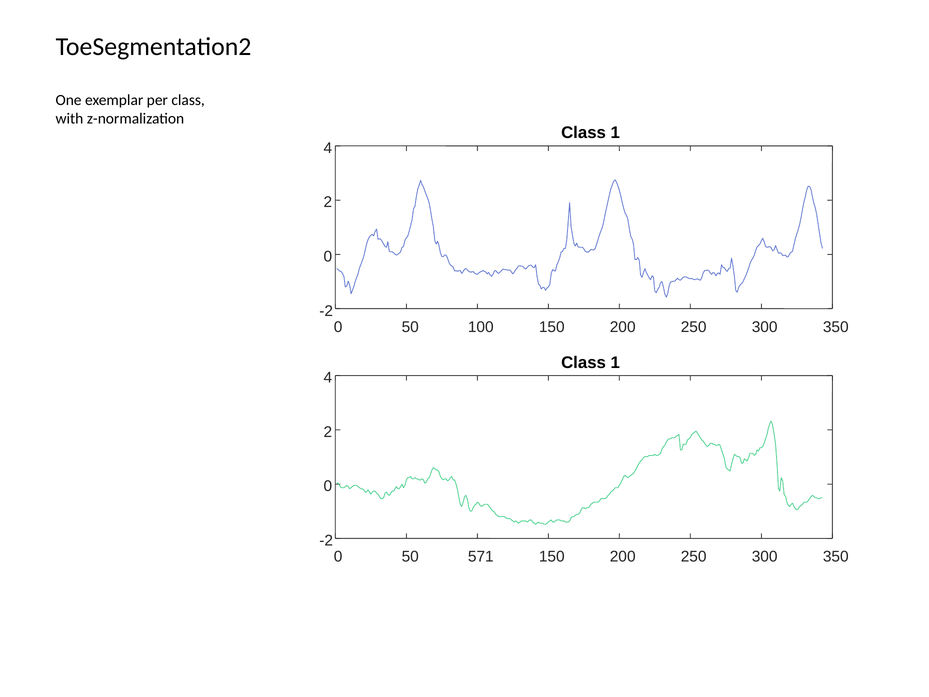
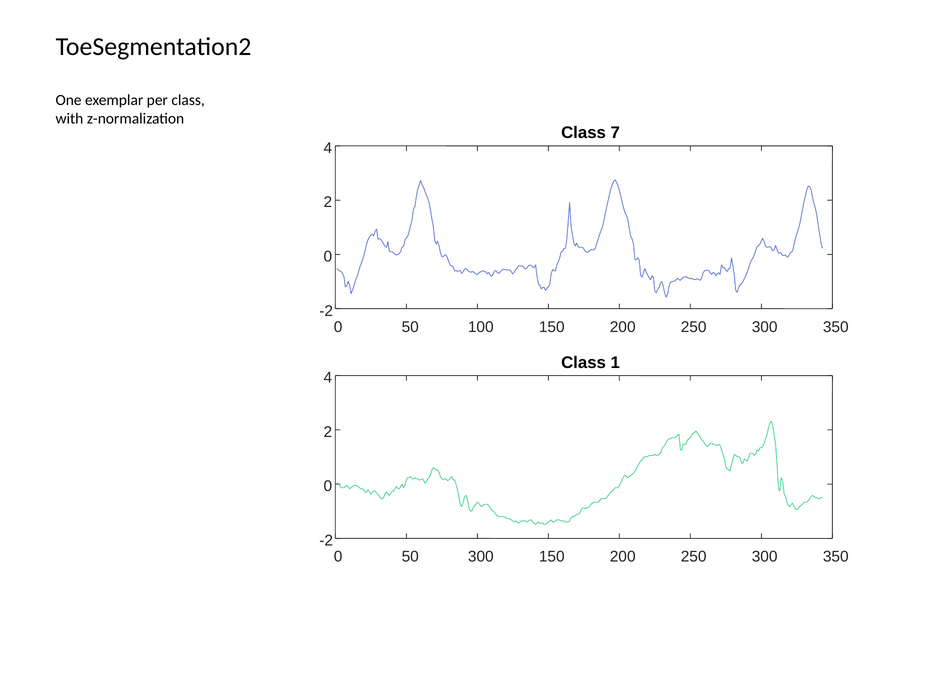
1 at (615, 133): 1 -> 7
50 571: 571 -> 300
